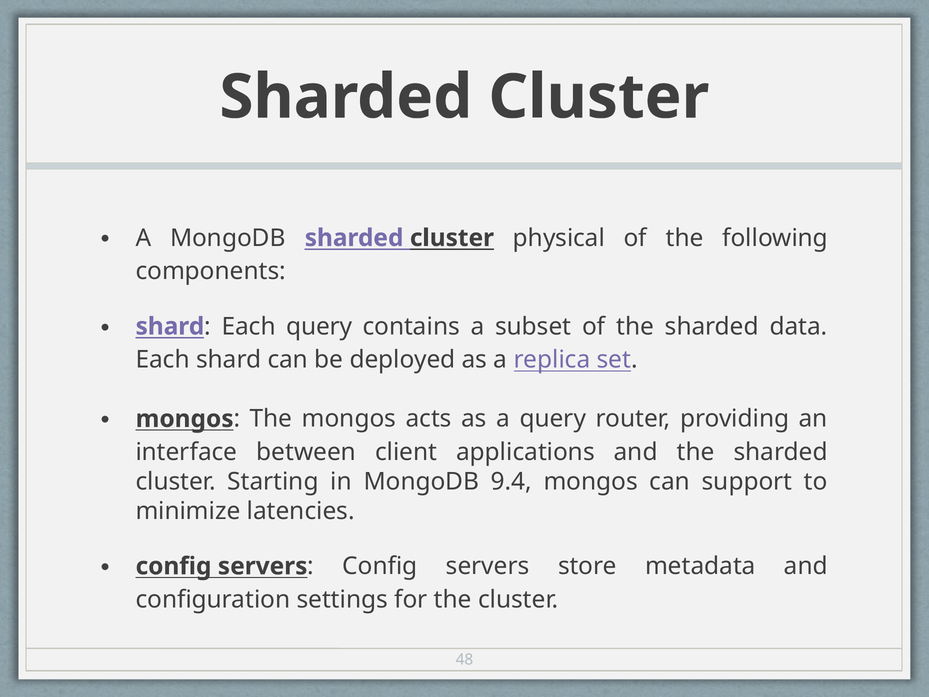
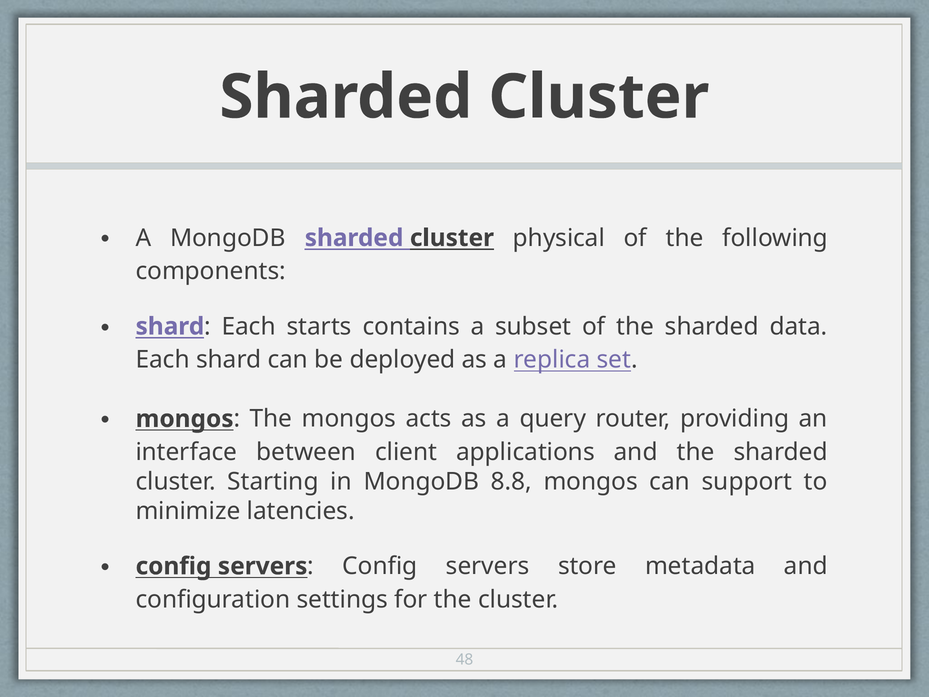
Each query: query -> starts
9.4: 9.4 -> 8.8
